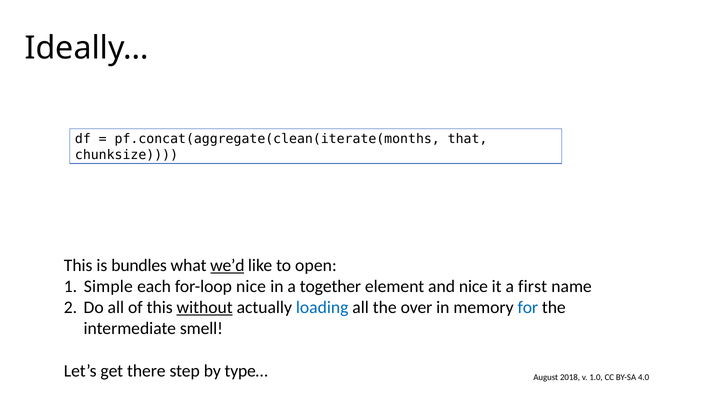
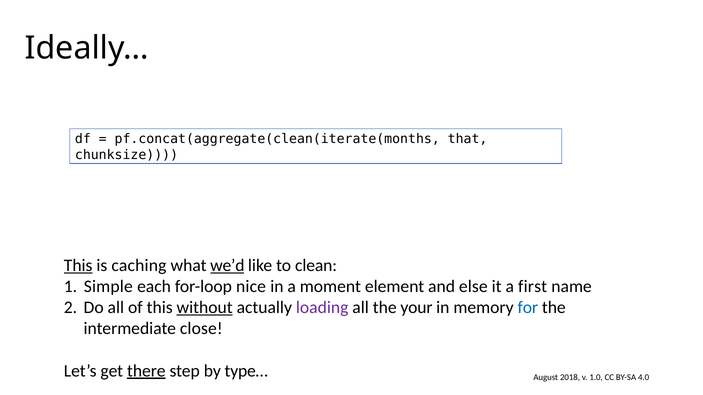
This at (78, 266) underline: none -> present
bundles: bundles -> caching
open: open -> clean
together: together -> moment
and nice: nice -> else
loading colour: blue -> purple
over: over -> your
smell: smell -> close
there underline: none -> present
